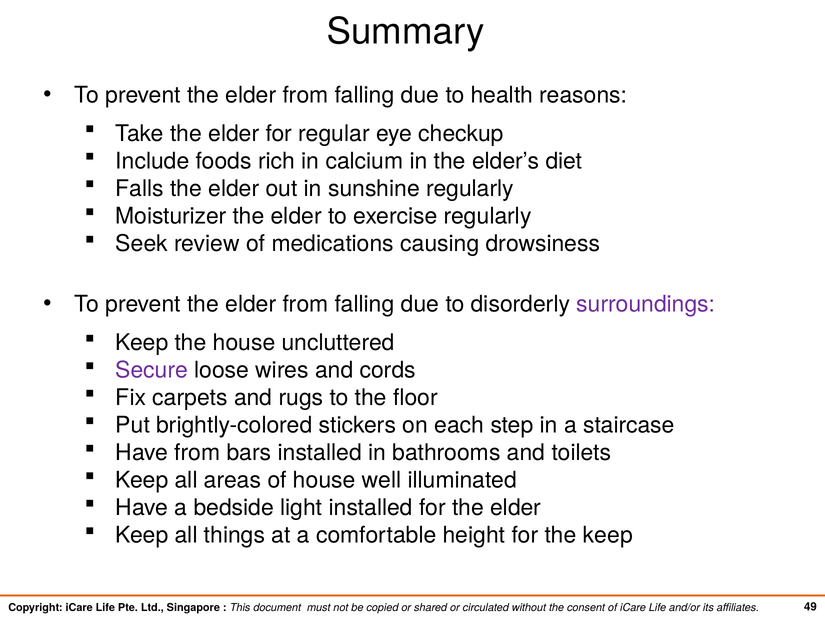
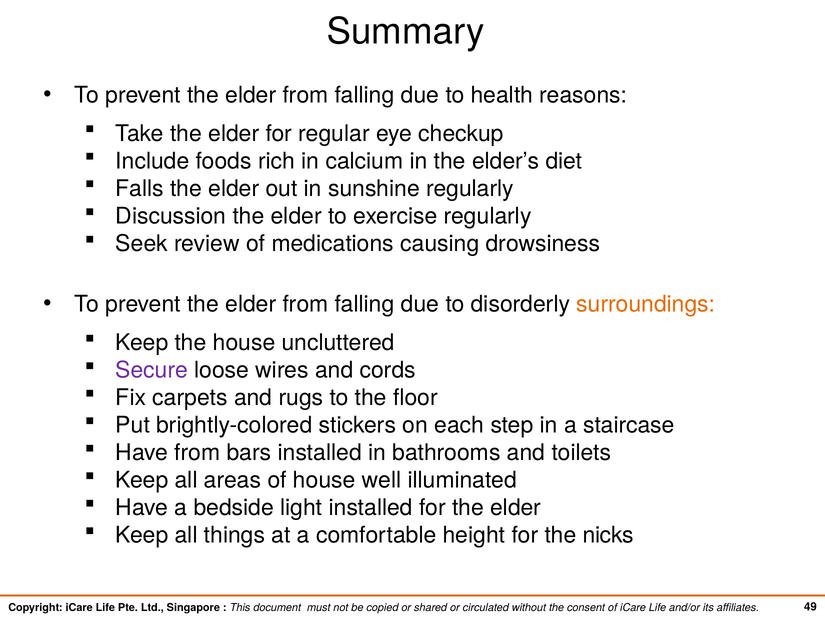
Moisturizer: Moisturizer -> Discussion
surroundings colour: purple -> orange
the keep: keep -> nicks
